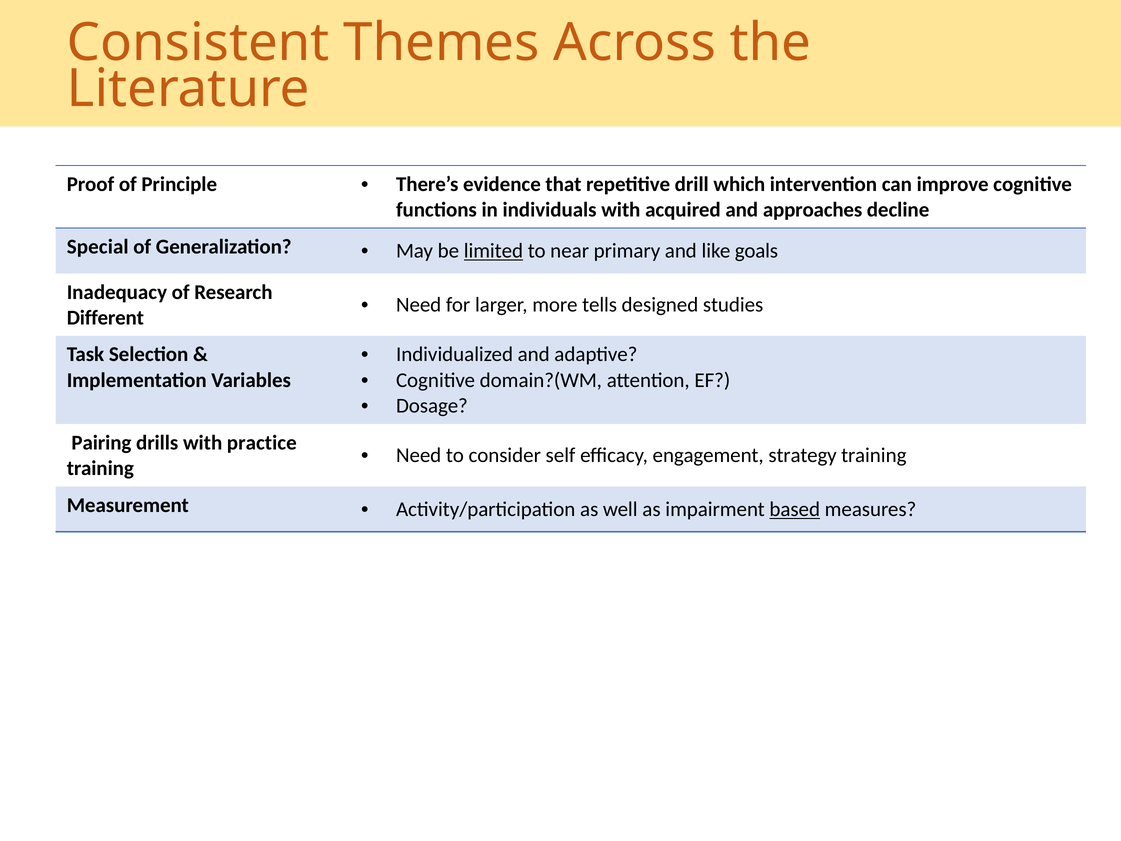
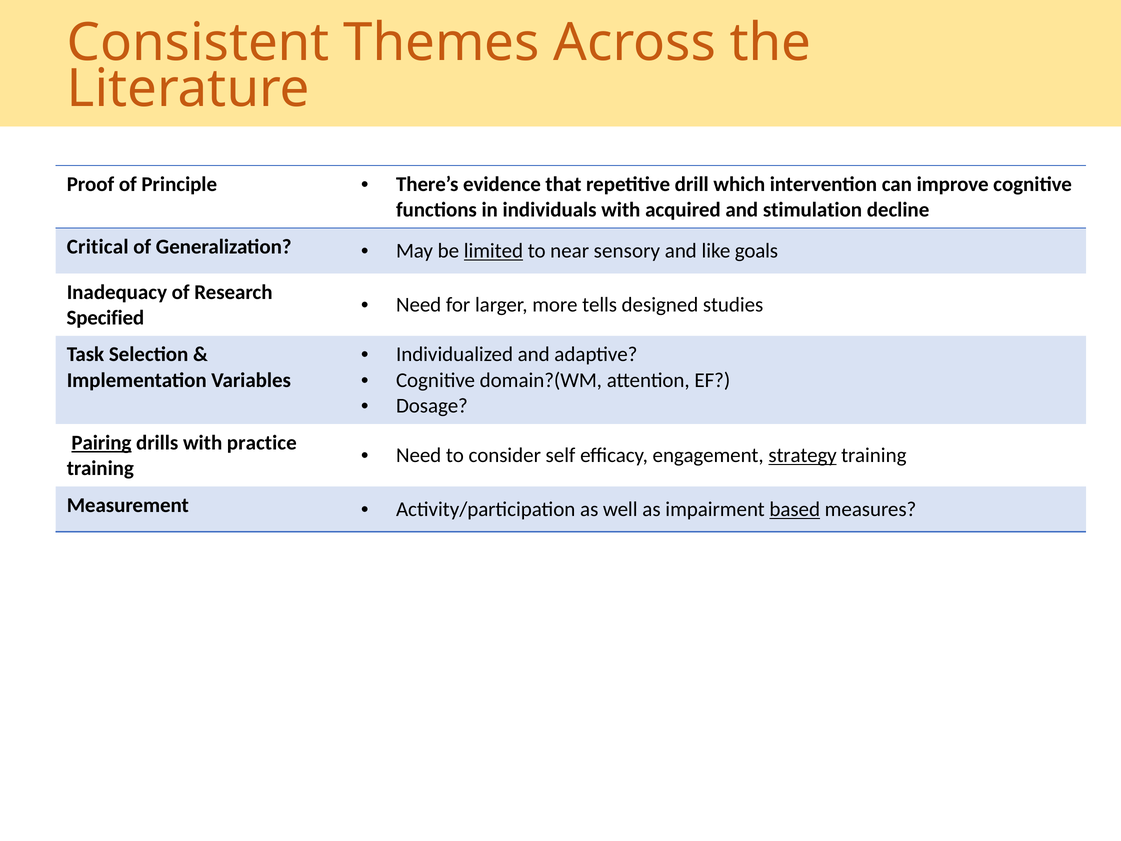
approaches: approaches -> stimulation
Special: Special -> Critical
primary: primary -> sensory
Different: Different -> Specified
Pairing underline: none -> present
strategy underline: none -> present
